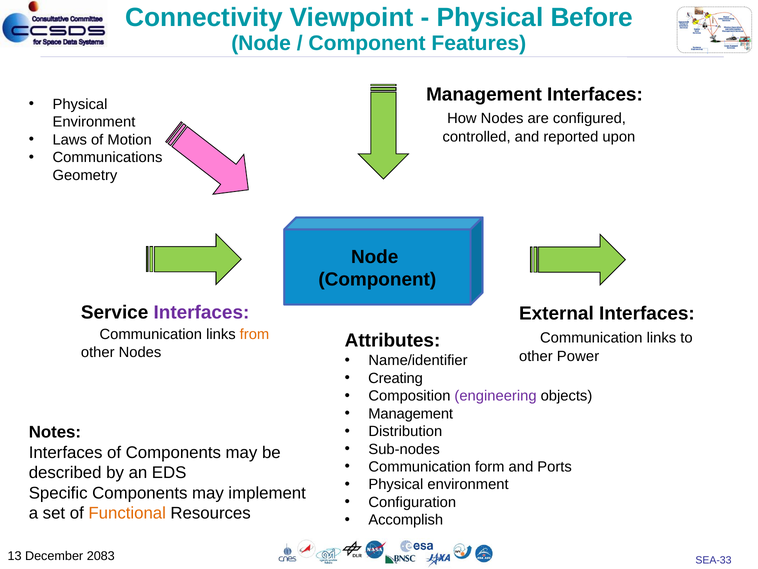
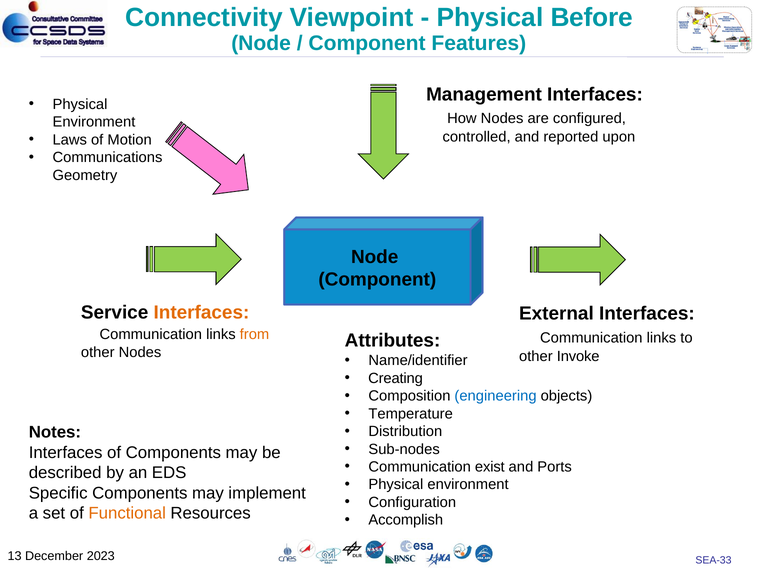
Interfaces at (201, 312) colour: purple -> orange
Power: Power -> Invoke
engineering colour: purple -> blue
Management at (411, 413): Management -> Temperature
form: form -> exist
2083: 2083 -> 2023
